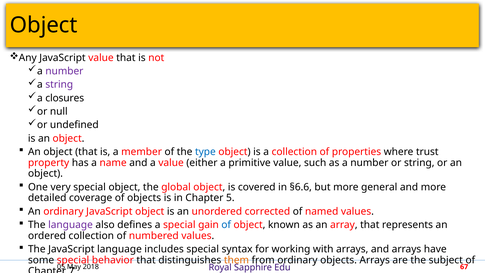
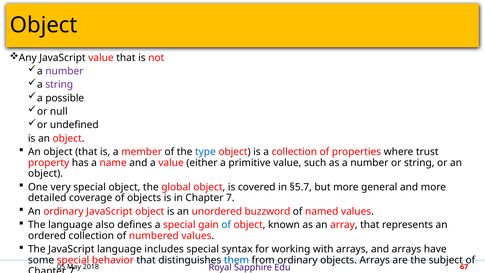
closures: closures -> possible
§6.6: §6.6 -> §5.7
in Chapter 5: 5 -> 7
corrected: corrected -> buzzword
language at (71, 225) colour: purple -> black
them colour: orange -> blue
